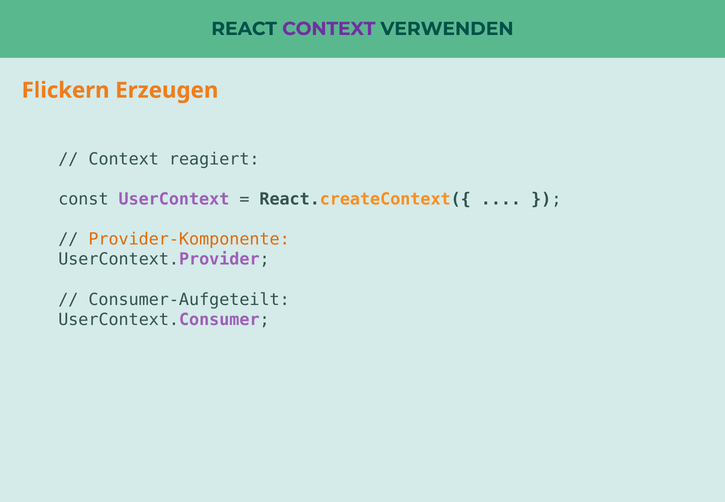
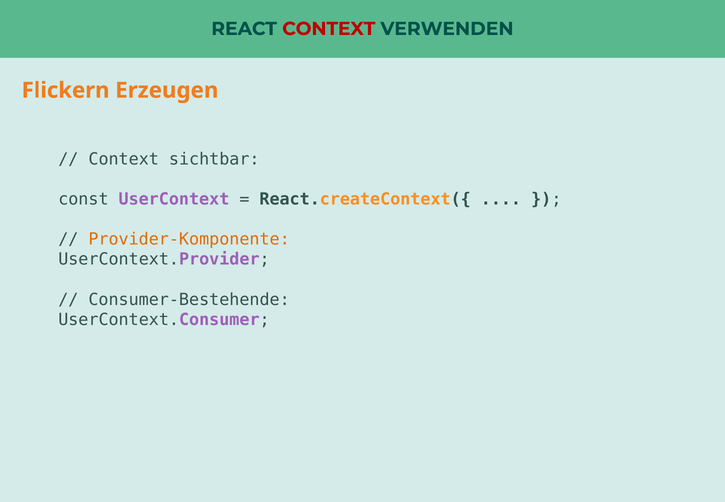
CONTEXT at (329, 29) colour: purple -> red
reagiert: reagiert -> sichtbar
Consumer-Aufgeteilt: Consumer-Aufgeteilt -> Consumer-Bestehende
